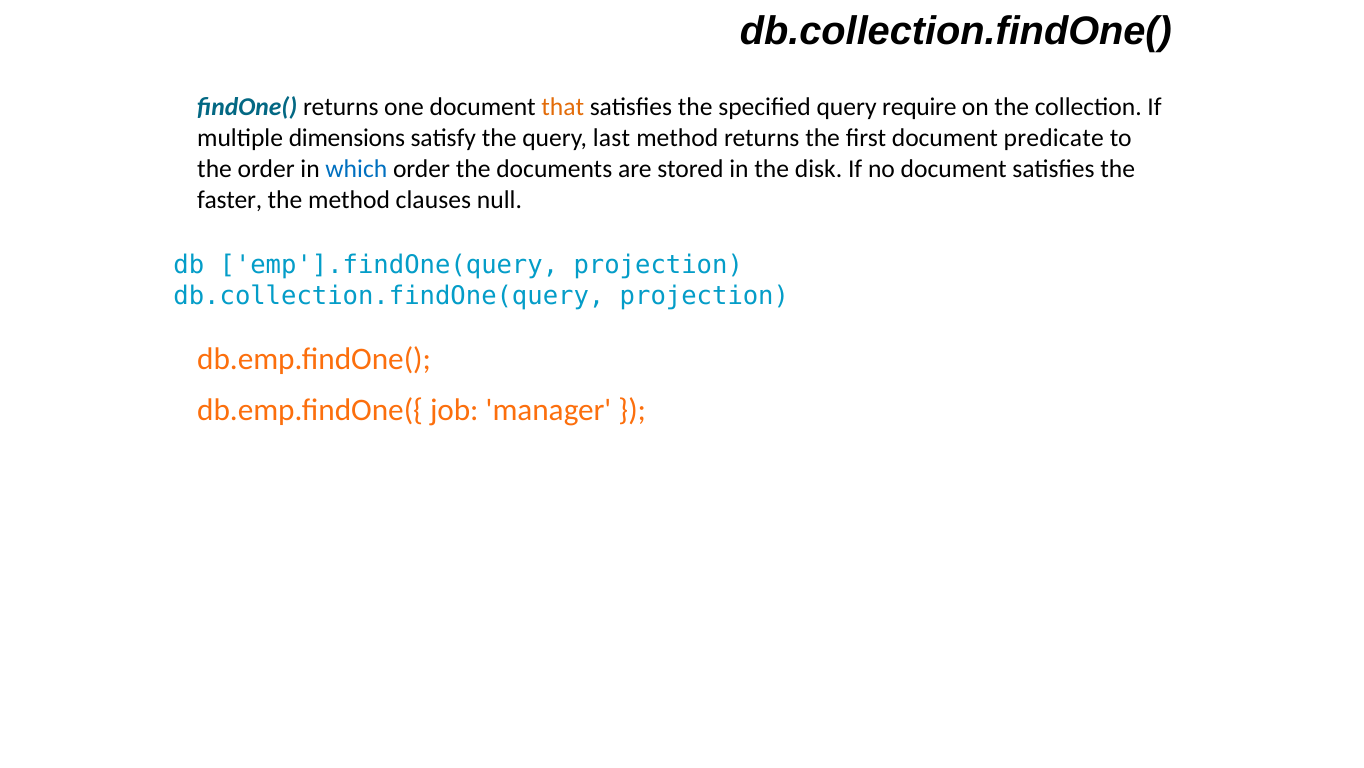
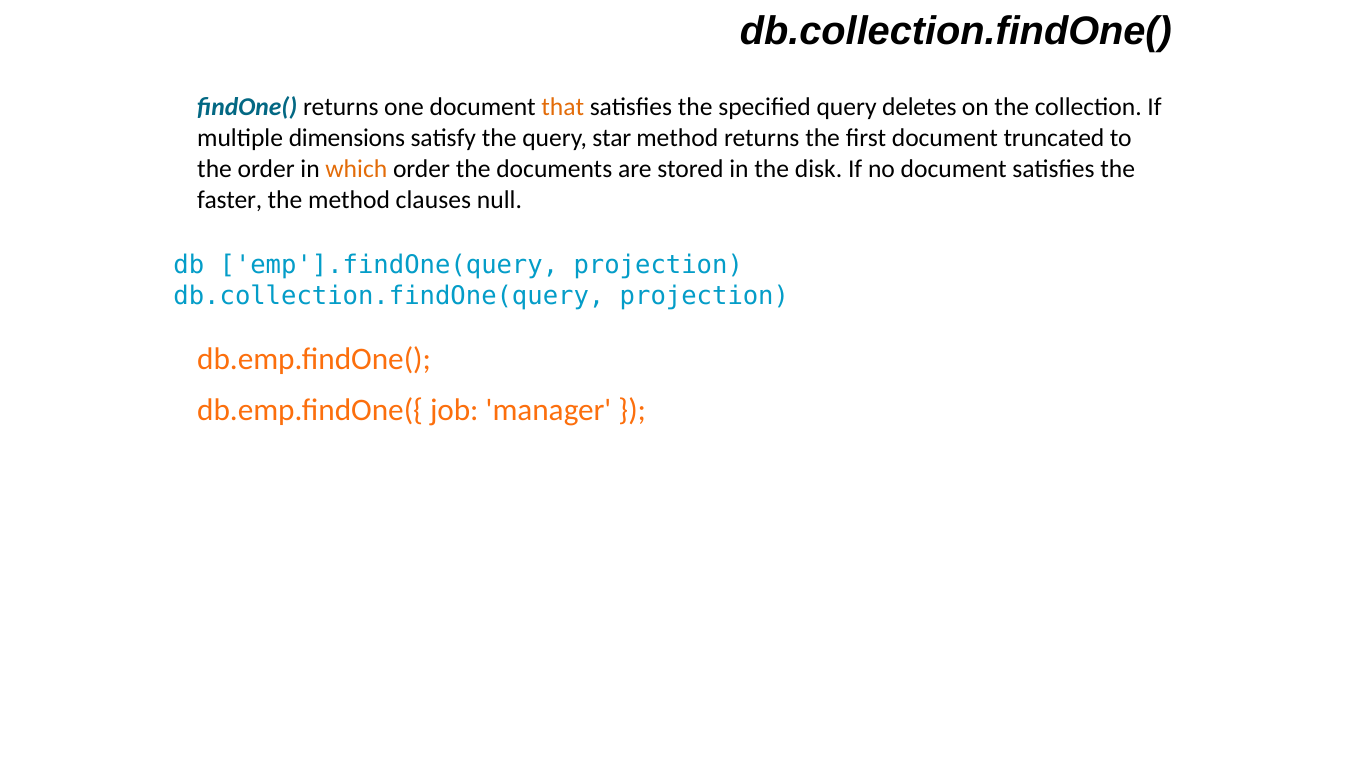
require: require -> deletes
last: last -> star
predicate: predicate -> truncated
which colour: blue -> orange
